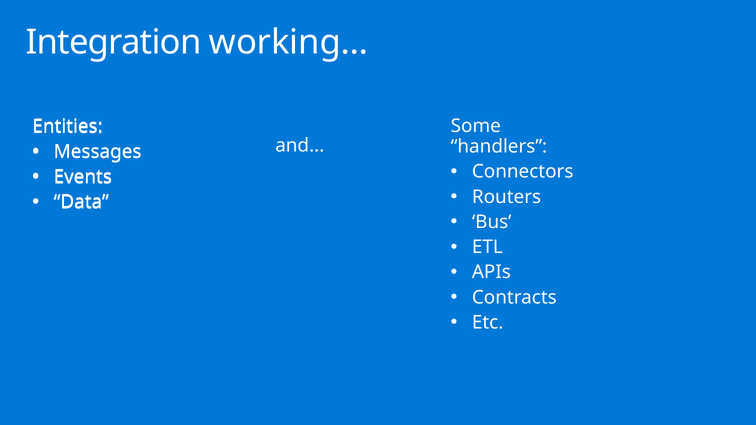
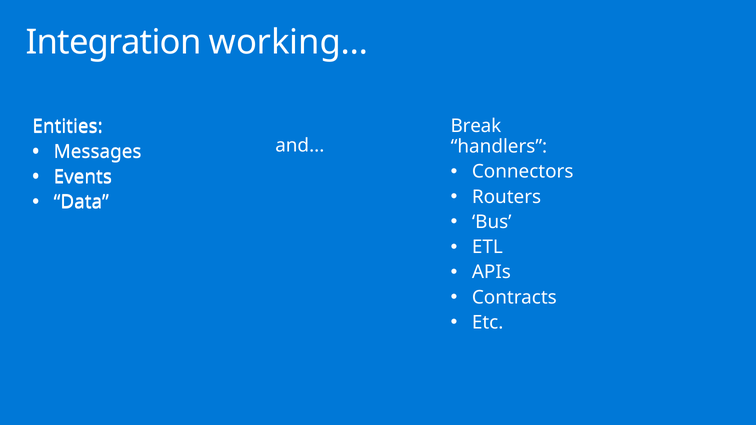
Some: Some -> Break
